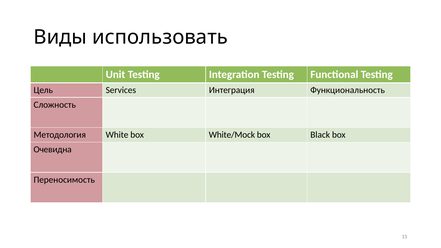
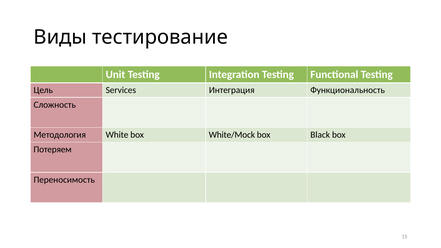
использовать: использовать -> тестирование
Очевидна: Очевидна -> Потеряем
